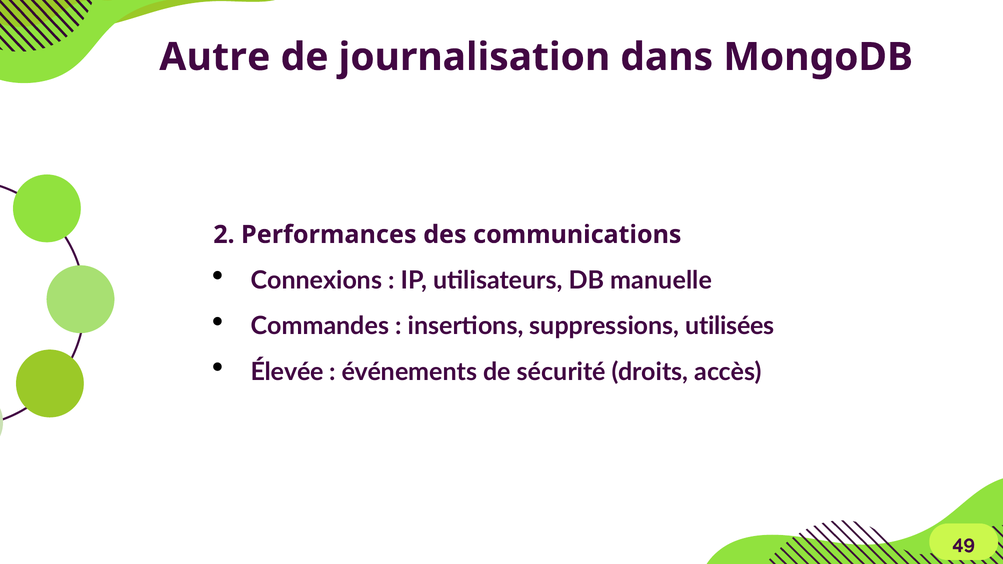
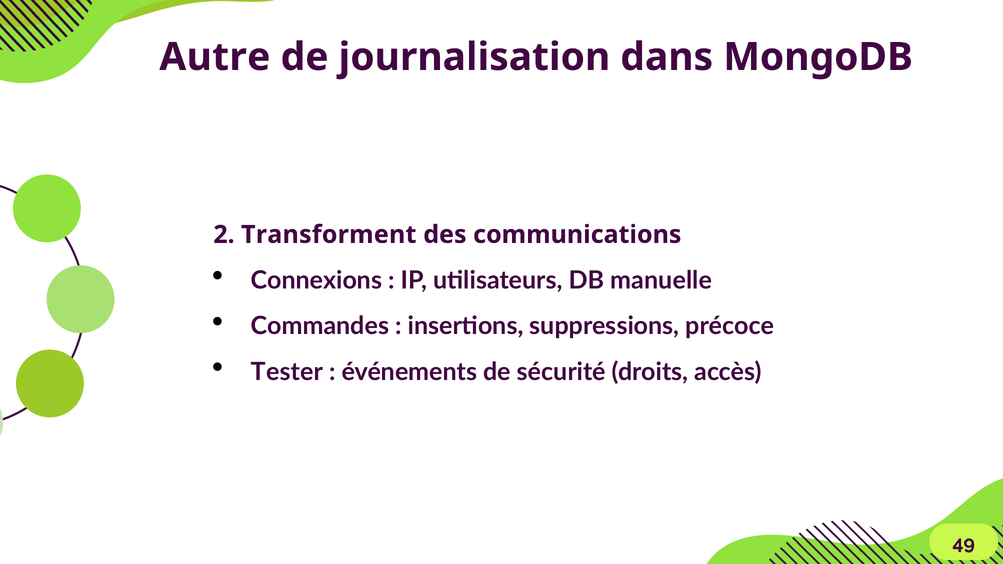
Performances: Performances -> Transforment
utilisées: utilisées -> précoce
Élevée: Élevée -> Tester
